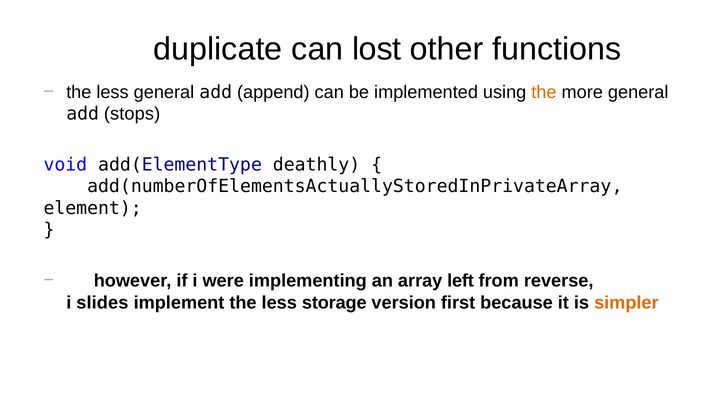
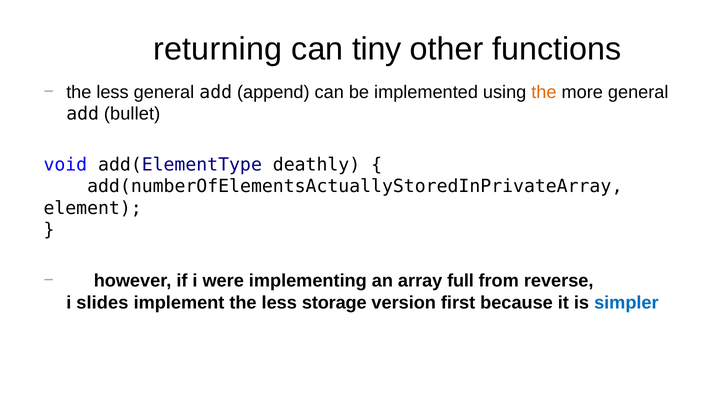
duplicate: duplicate -> returning
lost: lost -> tiny
stops: stops -> bullet
left: left -> full
simpler colour: orange -> blue
